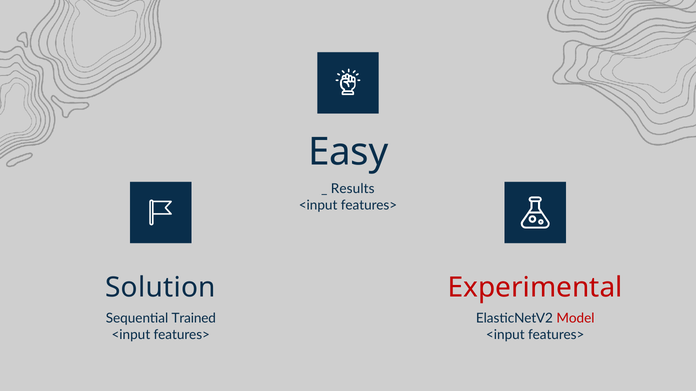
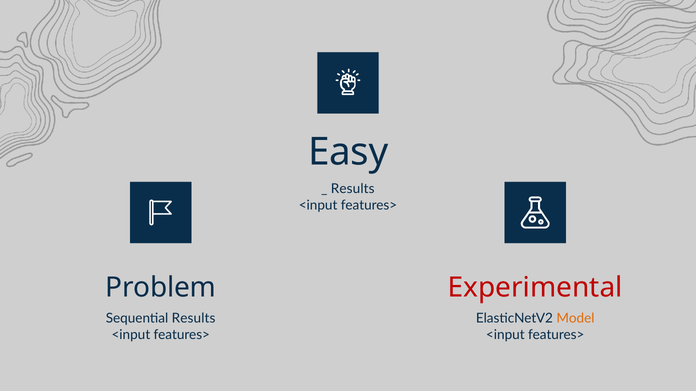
Solution: Solution -> Problem
Sequential Trained: Trained -> Results
Model colour: red -> orange
